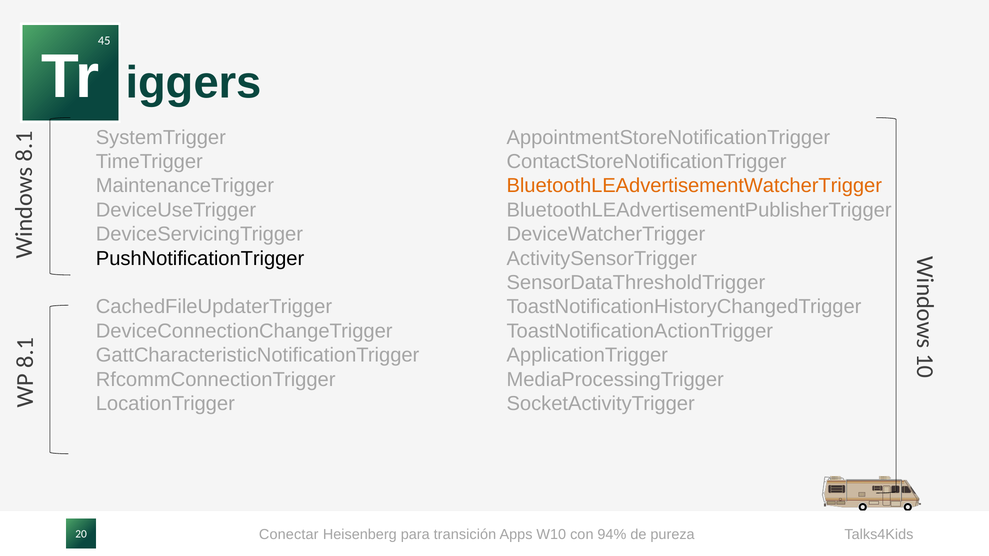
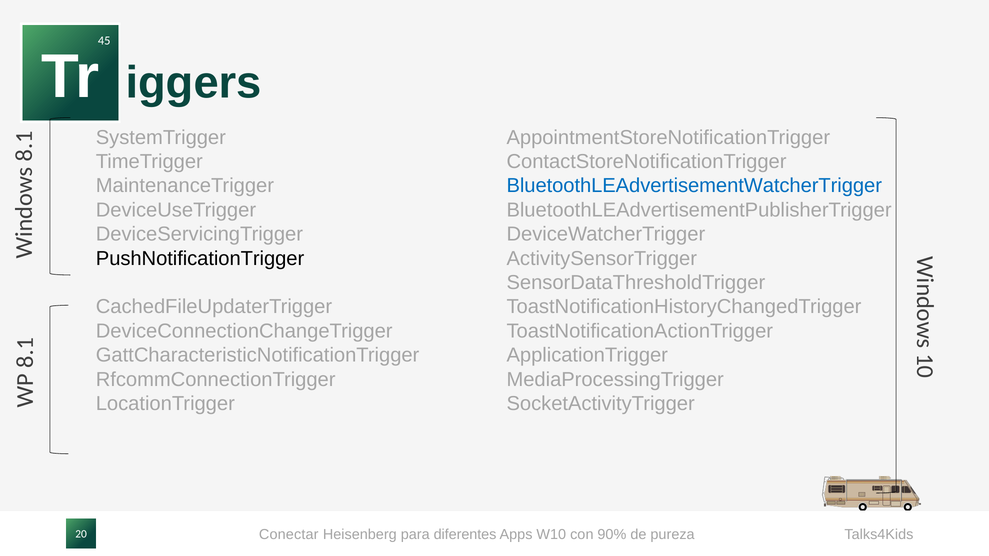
BluetoothLEAdvertisementWatcherTrigger colour: orange -> blue
transición: transición -> diferentes
94%: 94% -> 90%
